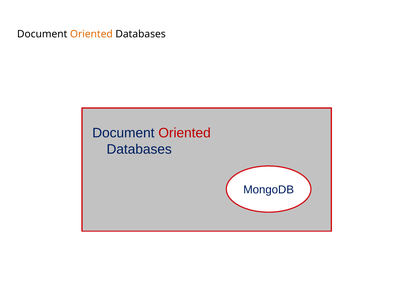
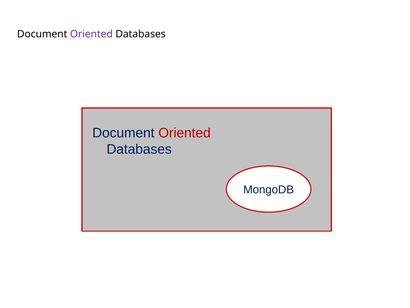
Oriented at (91, 34) colour: orange -> purple
